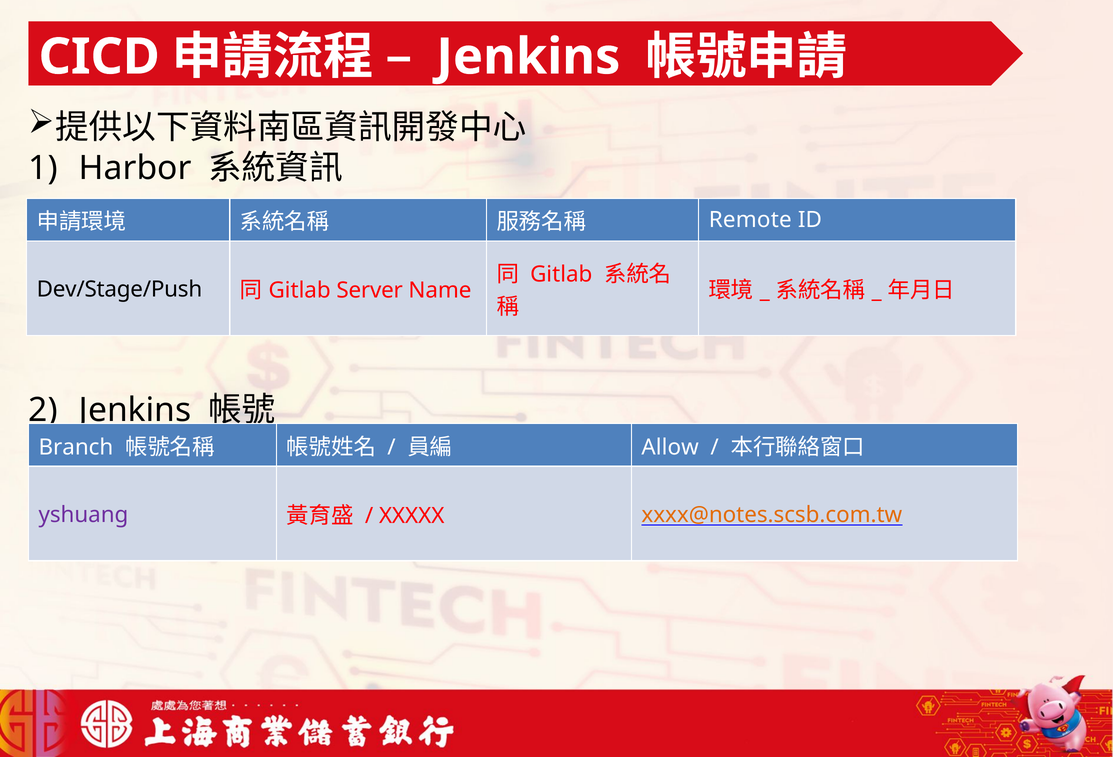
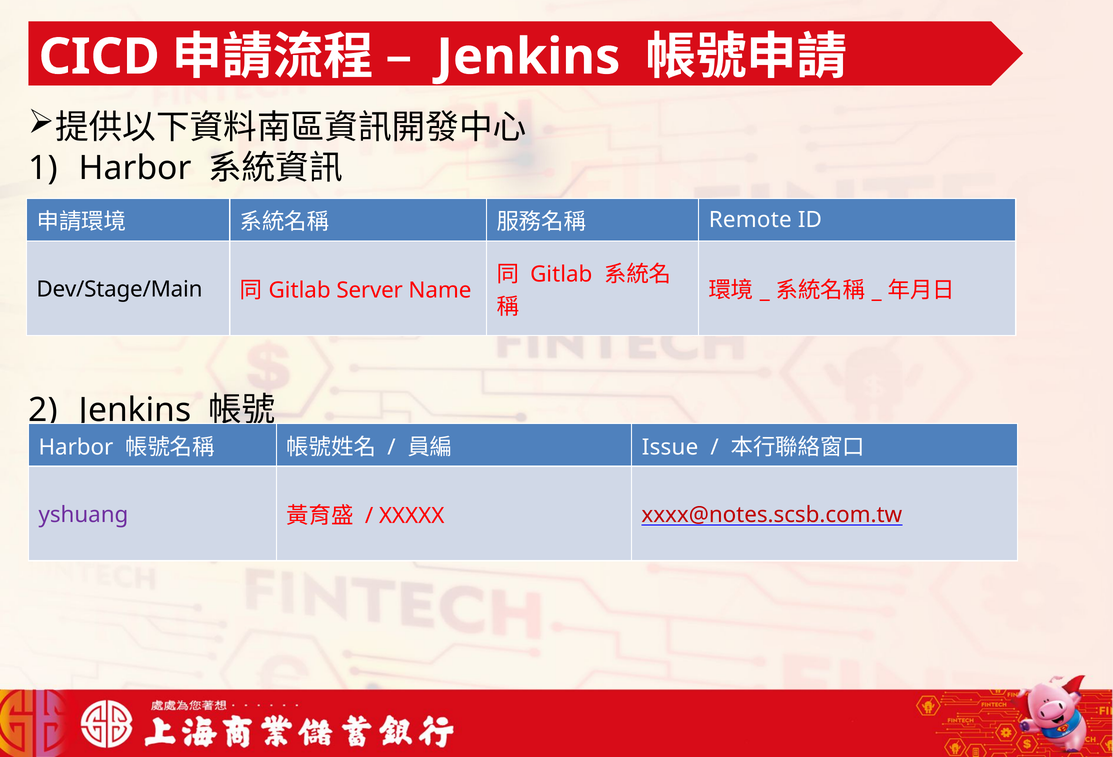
Dev/Stage/Push: Dev/Stage/Push -> Dev/Stage/Main
Branch at (76, 447): Branch -> Harbor
Allow: Allow -> Issue
xxxx@notes.scsb.com.tw colour: orange -> red
